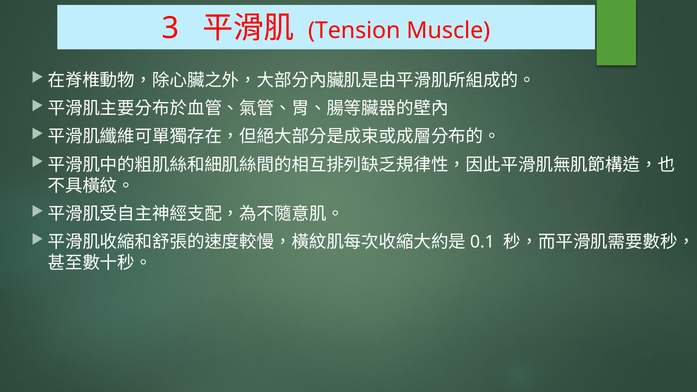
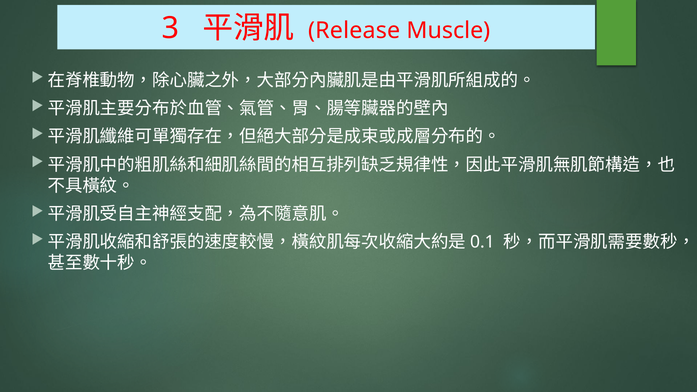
Tension: Tension -> Release
